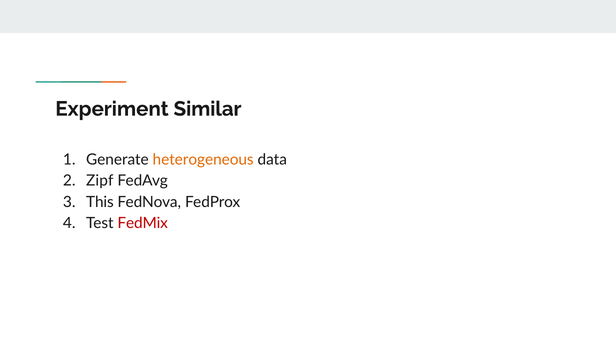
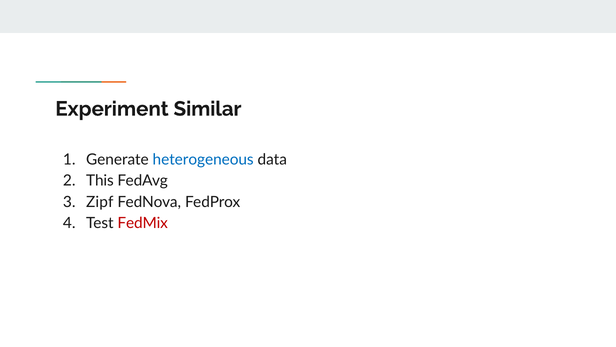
heterogeneous colour: orange -> blue
Zipf: Zipf -> This
This: This -> Zipf
